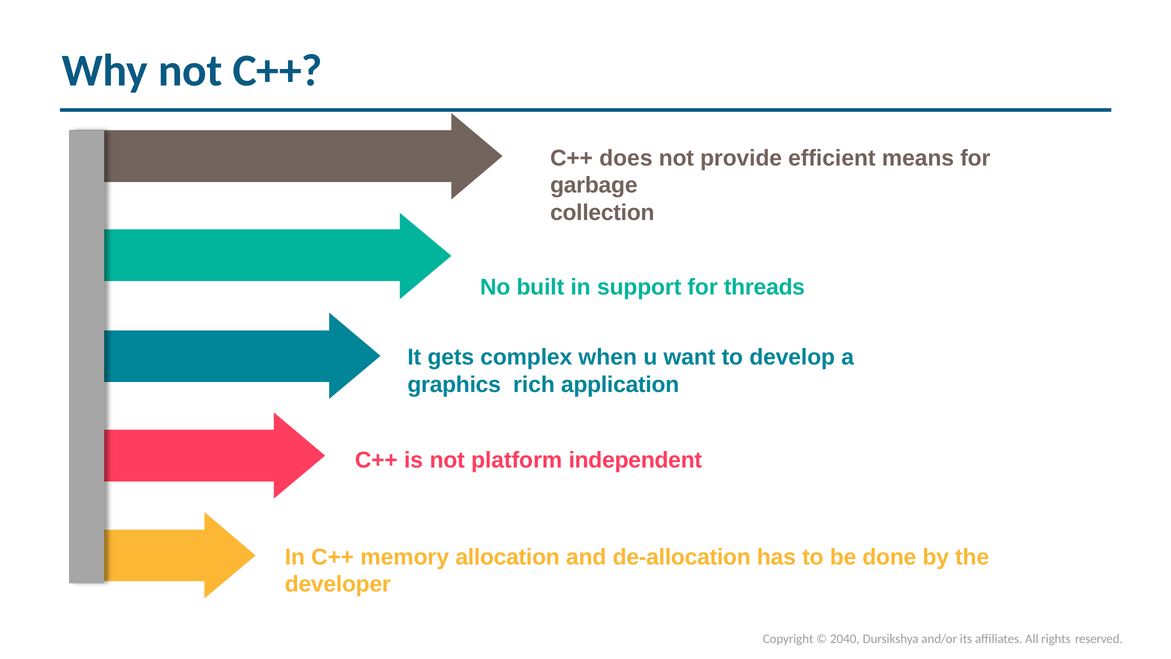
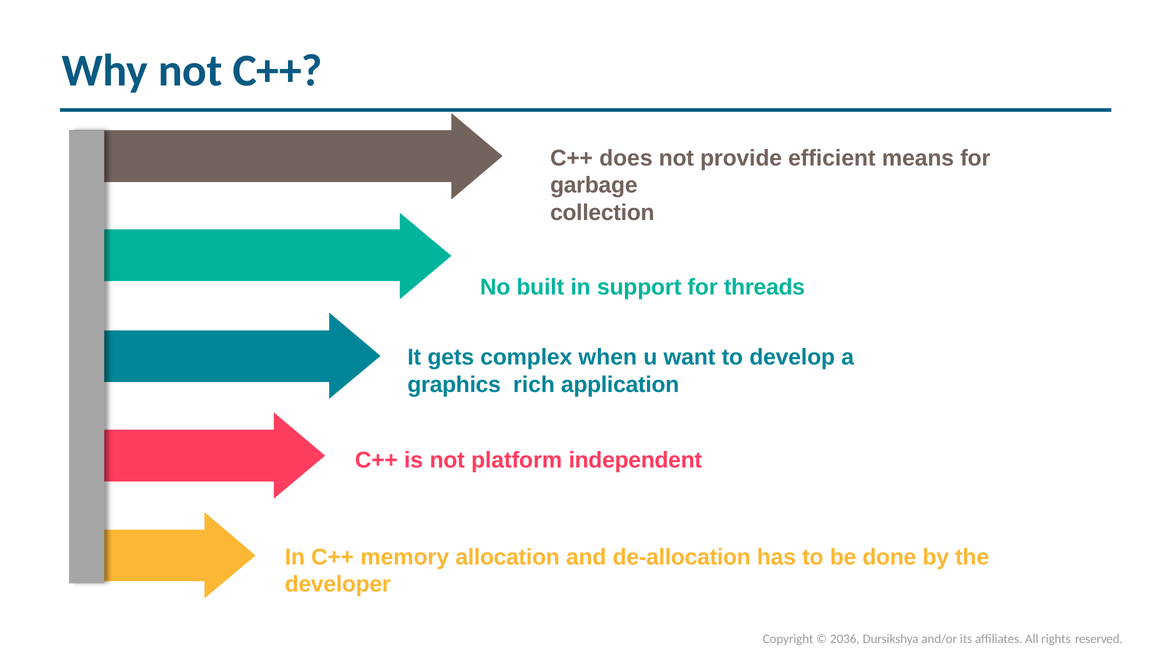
2040: 2040 -> 2036
